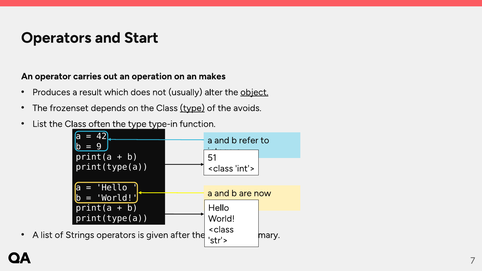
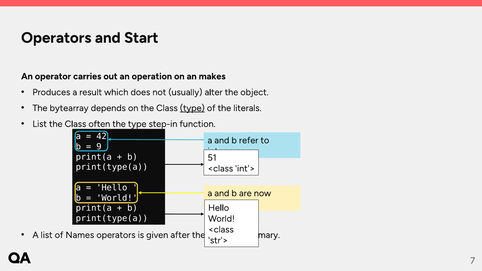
object underline: present -> none
frozenset: frozenset -> bytearray
avoids: avoids -> literals
type-in: type-in -> step-in
of Strings: Strings -> Names
